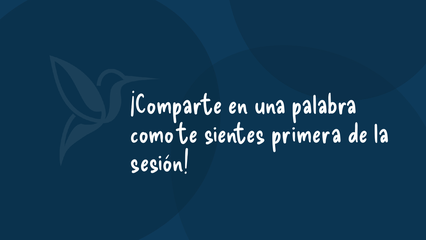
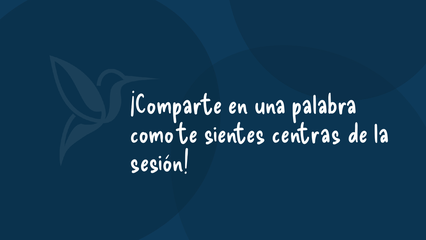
primera: primera -> centras
